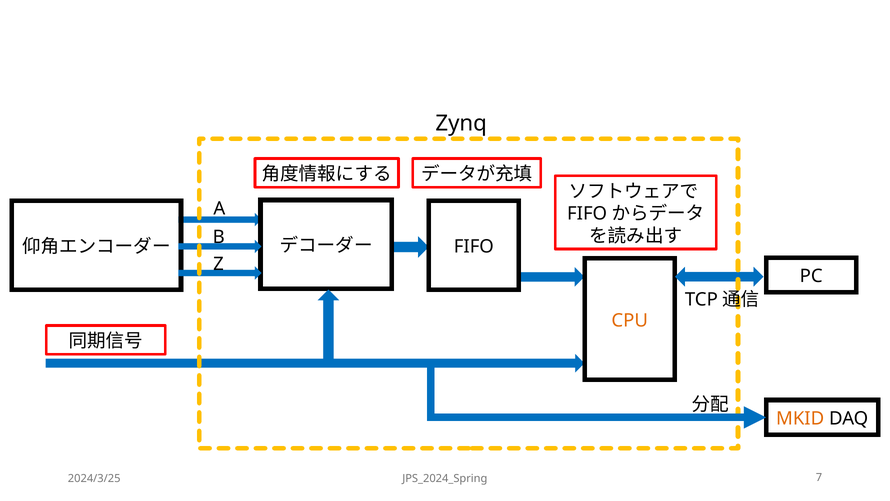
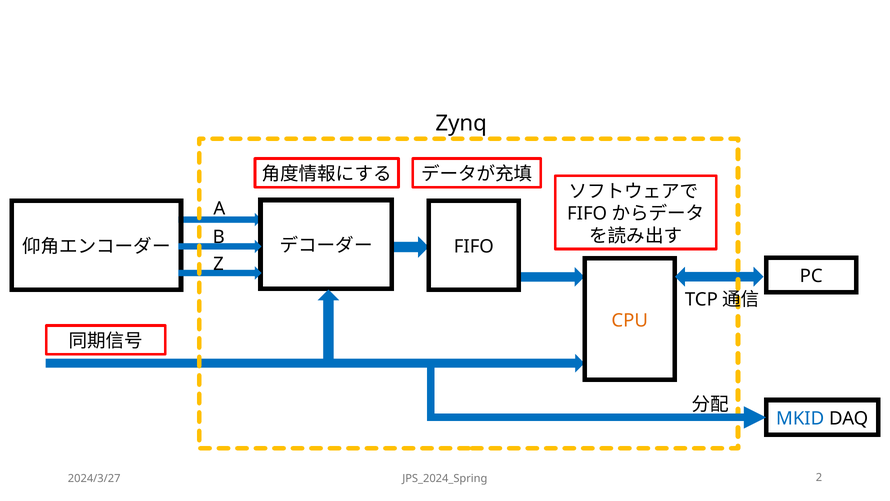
MKID colour: orange -> blue
2024/3/25: 2024/3/25 -> 2024/3/27
7: 7 -> 2
